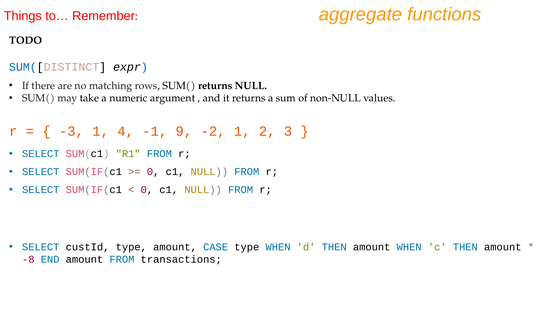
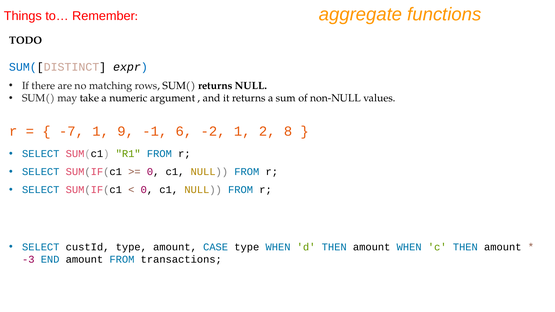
-3: -3 -> -7
4: 4 -> 9
9: 9 -> 6
3: 3 -> 8
-8: -8 -> -3
